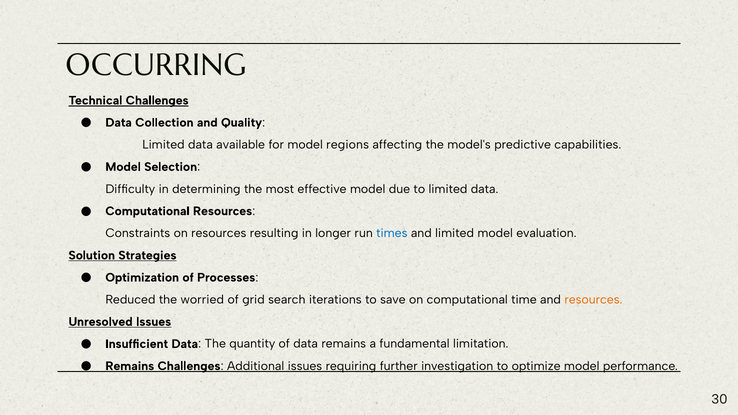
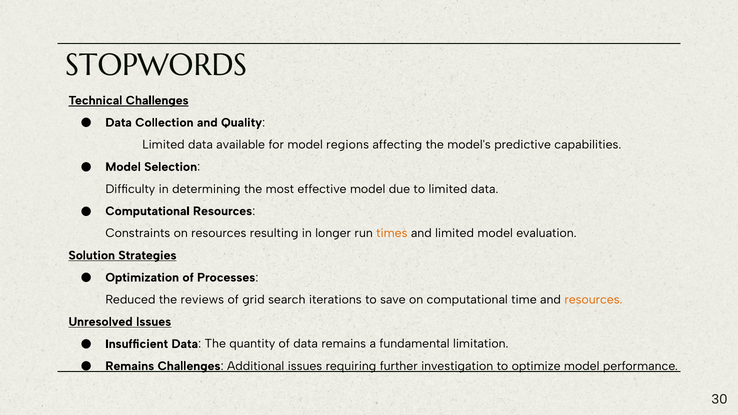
OCCURRING: OCCURRING -> STOPWORDS
times colour: blue -> orange
worried: worried -> reviews
